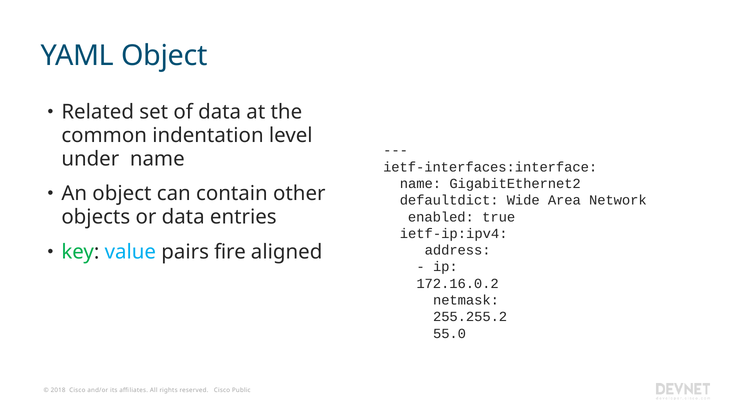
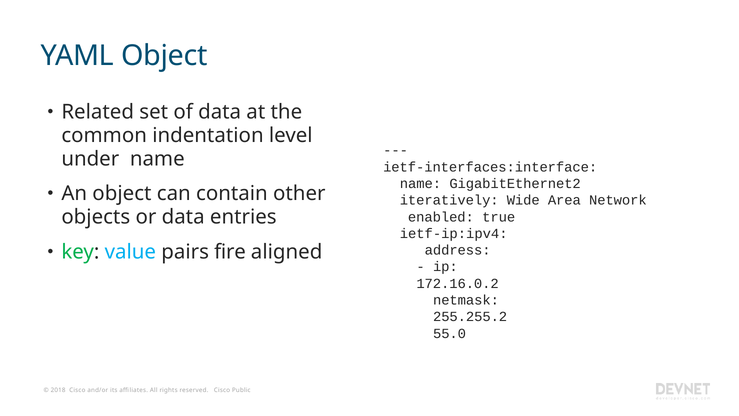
defaultdict: defaultdict -> iteratively
